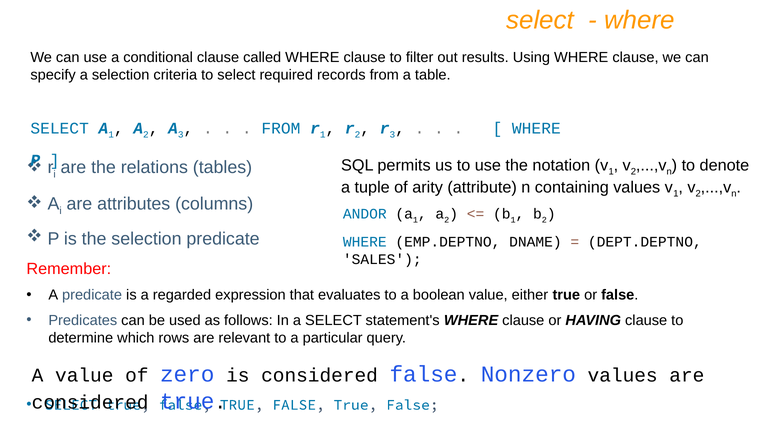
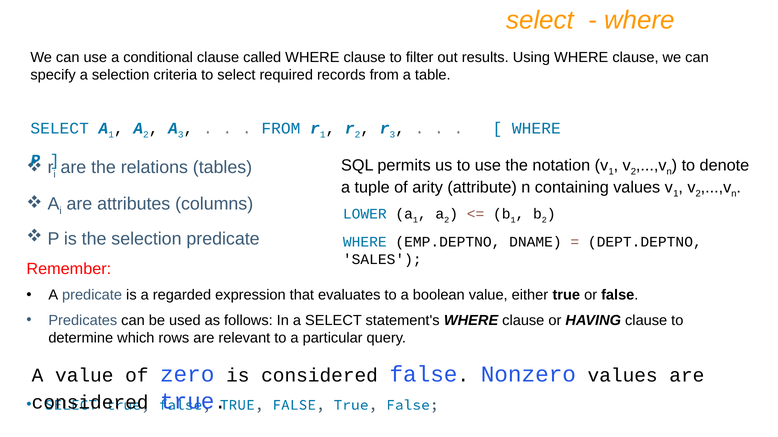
ANDOR: ANDOR -> LOWER
